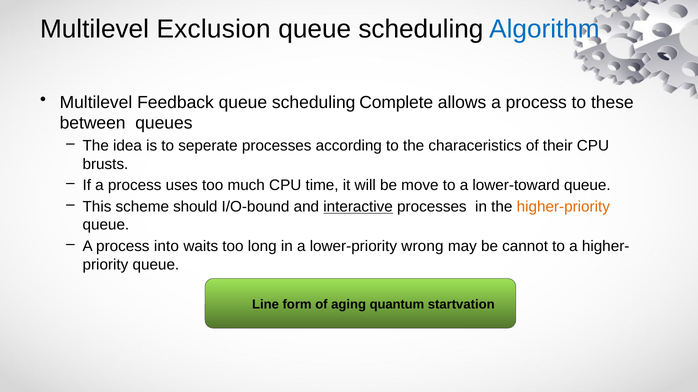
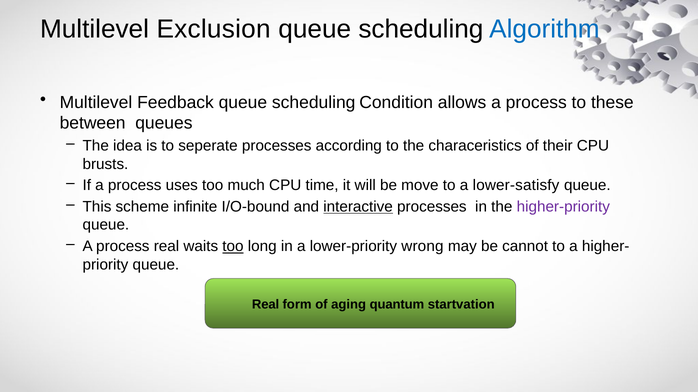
Complete: Complete -> Condition
lower-toward: lower-toward -> lower-satisfy
should: should -> infinite
higher-priority colour: orange -> purple
process into: into -> real
too at (233, 247) underline: none -> present
Line at (266, 305): Line -> Real
